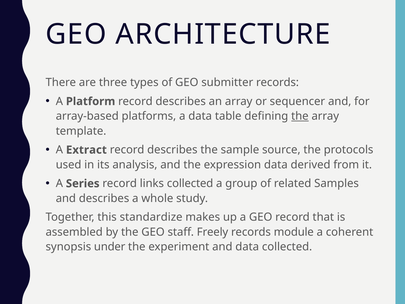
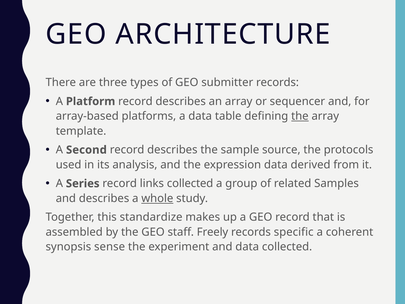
Extract: Extract -> Second
whole underline: none -> present
module: module -> specific
under: under -> sense
